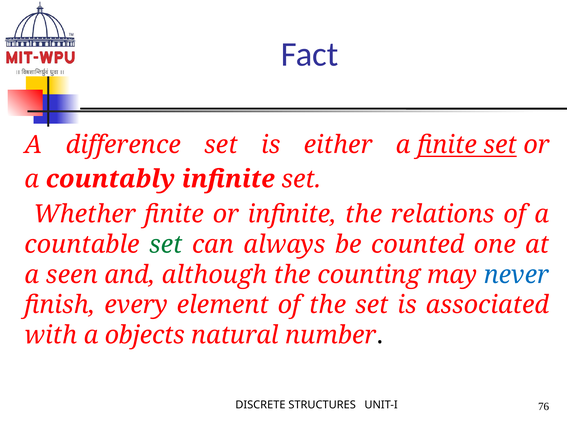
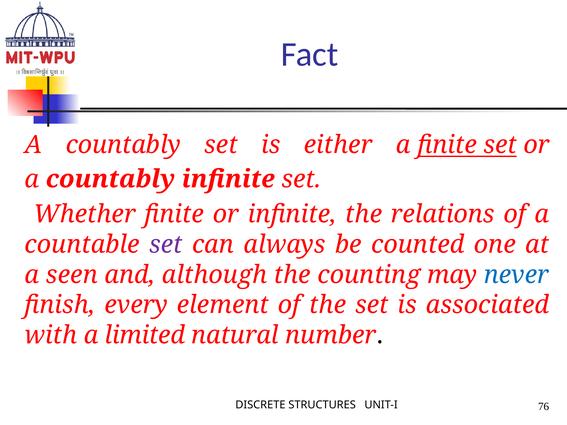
difference at (123, 145): difference -> countably
set at (166, 245) colour: green -> purple
objects: objects -> limited
